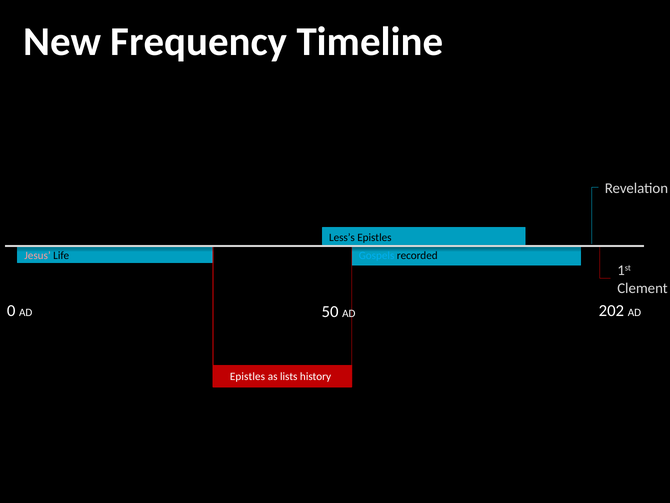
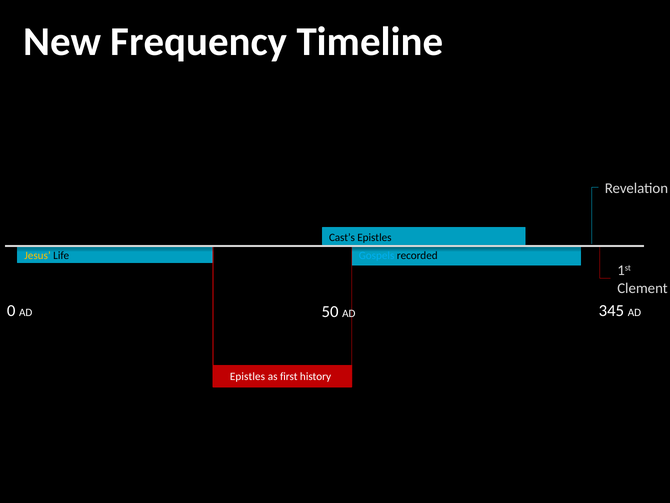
Less’s: Less’s -> Cast’s
Jesus colour: pink -> yellow
202: 202 -> 345
lists: lists -> first
